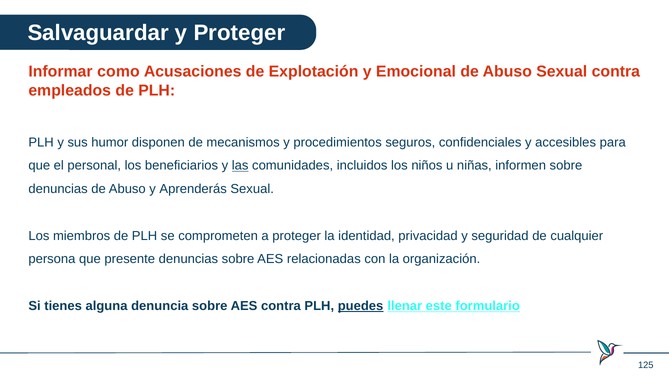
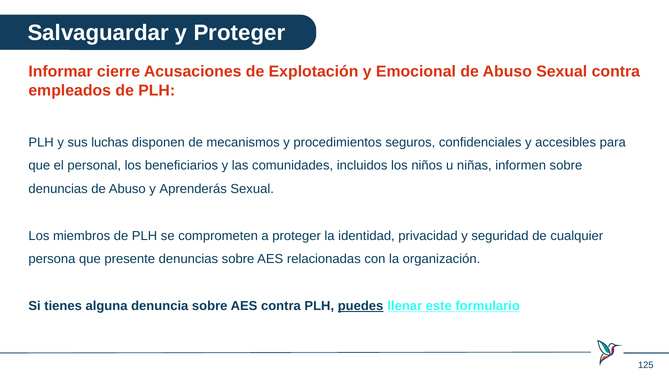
como: como -> cierre
humor: humor -> luchas
las underline: present -> none
